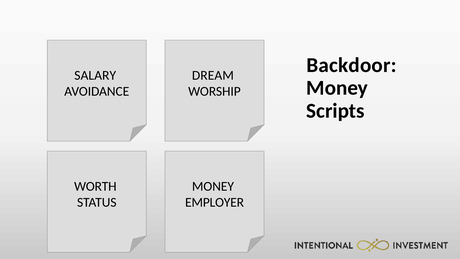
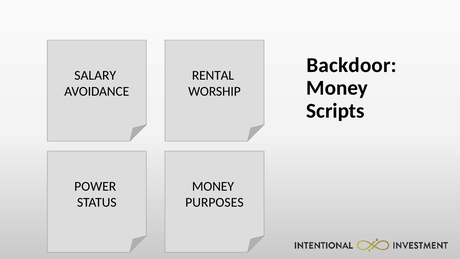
DREAM: DREAM -> RENTAL
WORTH: WORTH -> POWER
EMPLOYER: EMPLOYER -> PURPOSES
